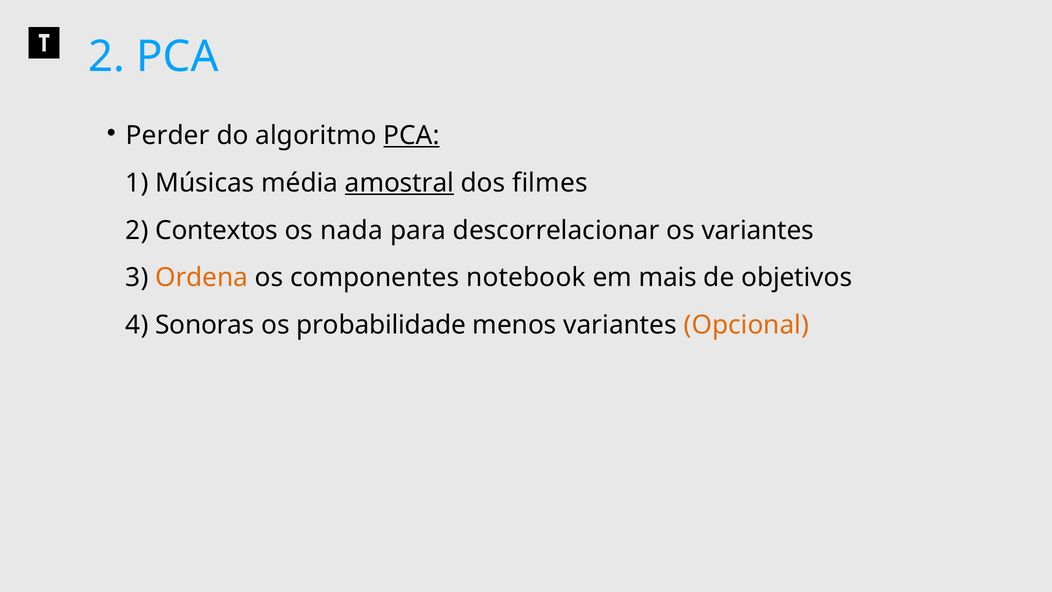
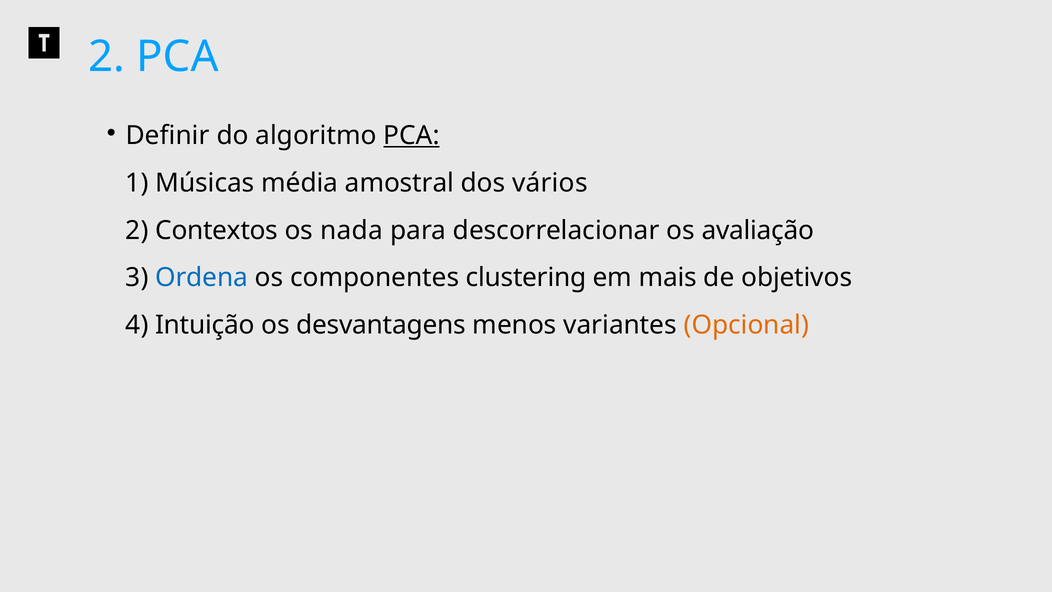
Perder: Perder -> Definir
amostral underline: present -> none
filmes: filmes -> vários
os variantes: variantes -> avaliação
Ordena colour: orange -> blue
notebook: notebook -> clustering
Sonoras: Sonoras -> Intuição
probabilidade: probabilidade -> desvantagens
